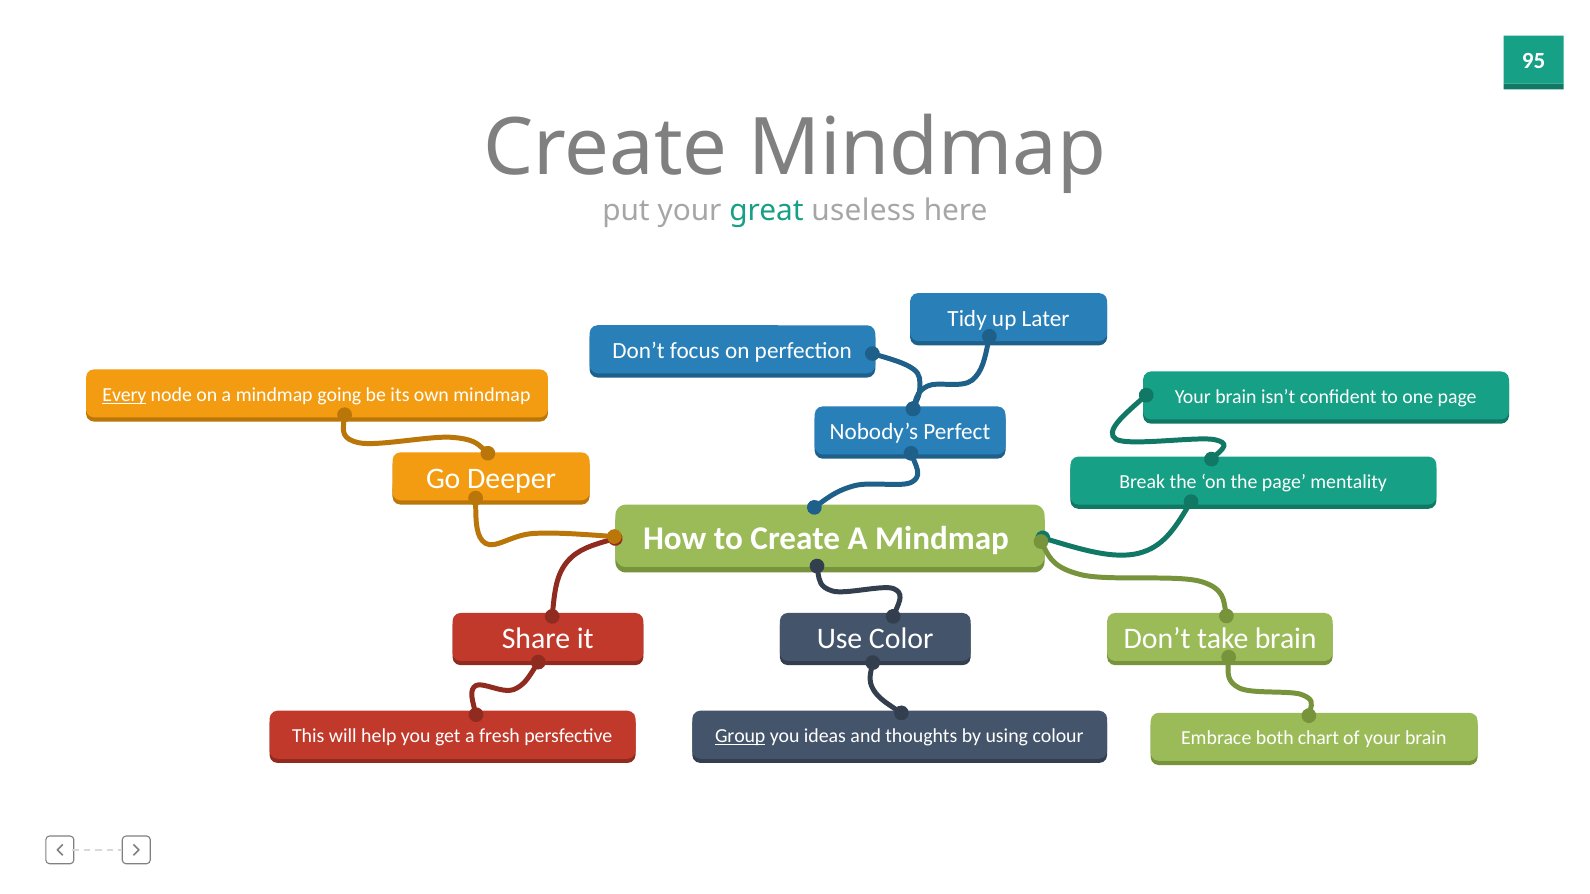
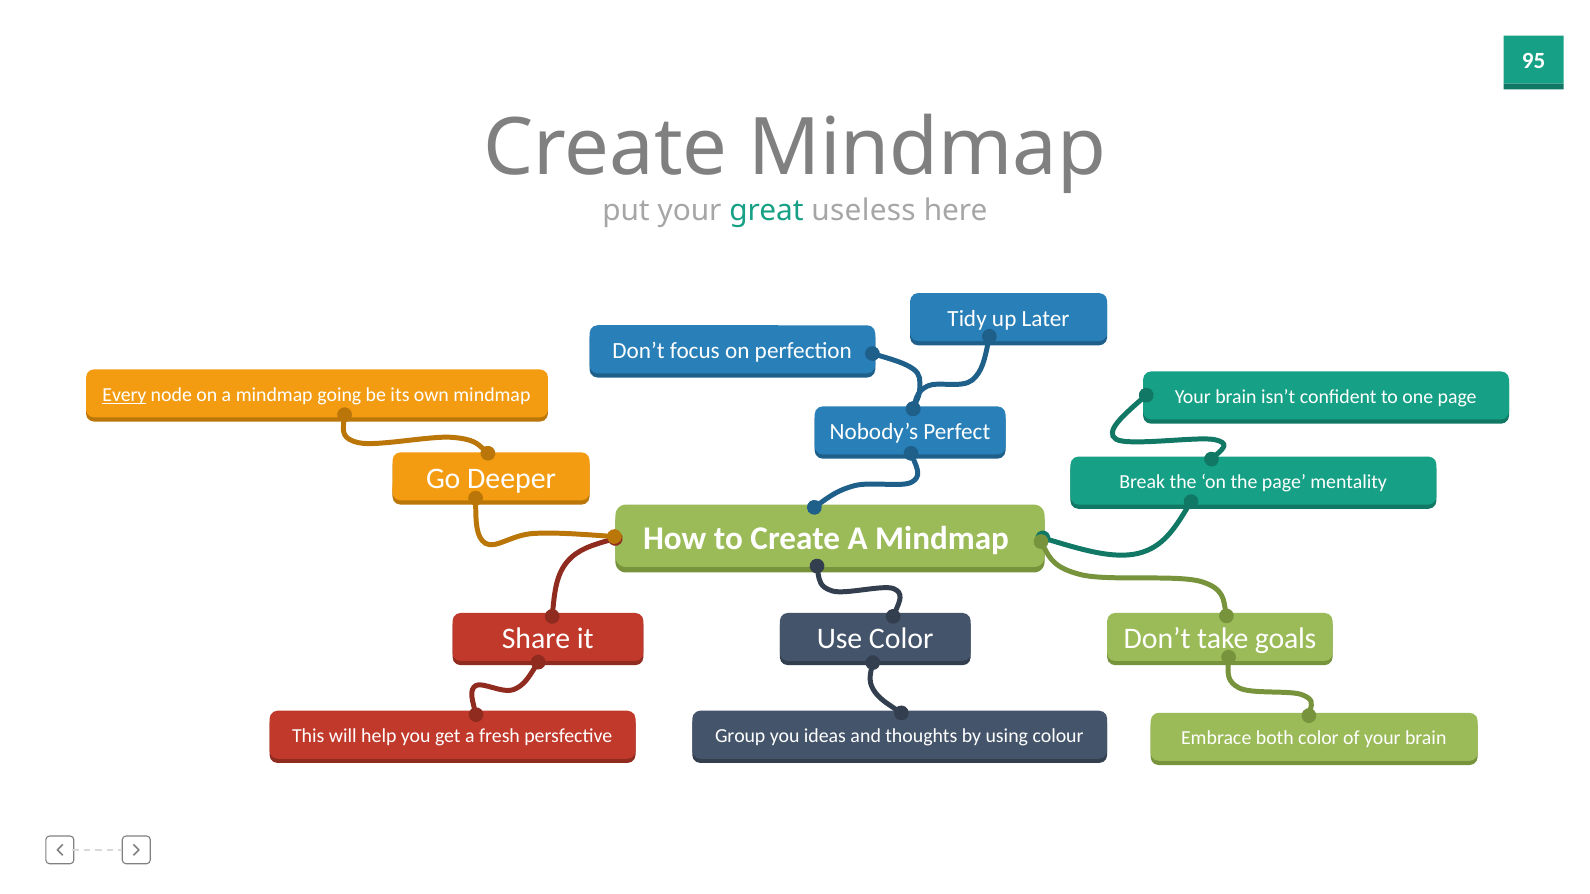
take brain: brain -> goals
Group underline: present -> none
both chart: chart -> color
